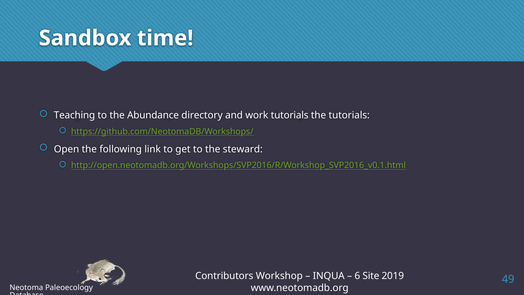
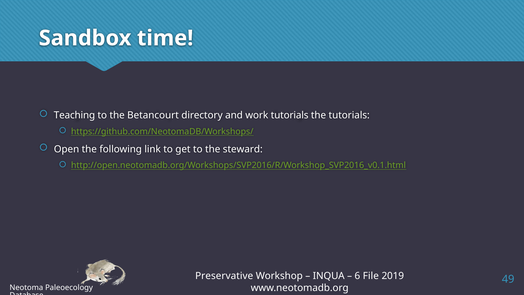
Abundance: Abundance -> Betancourt
Contributors: Contributors -> Preservative
Site: Site -> File
